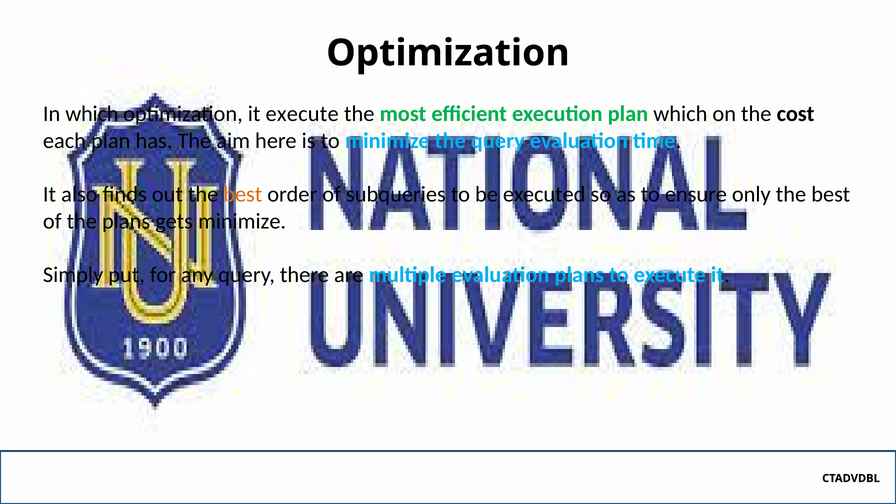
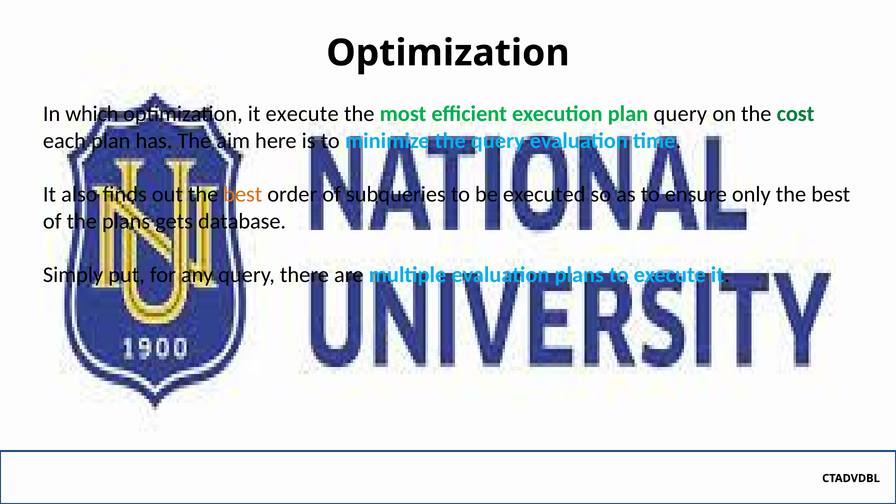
plan which: which -> query
cost colour: black -> green
gets minimize: minimize -> database
